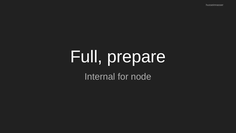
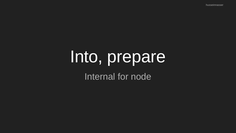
Full: Full -> Into
